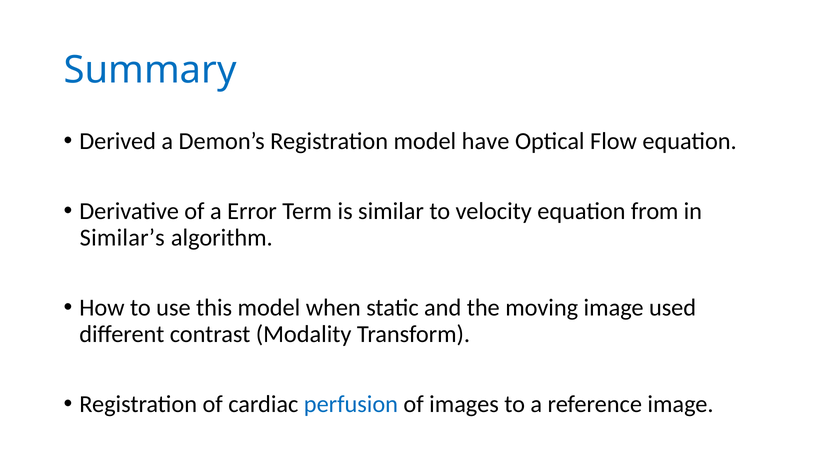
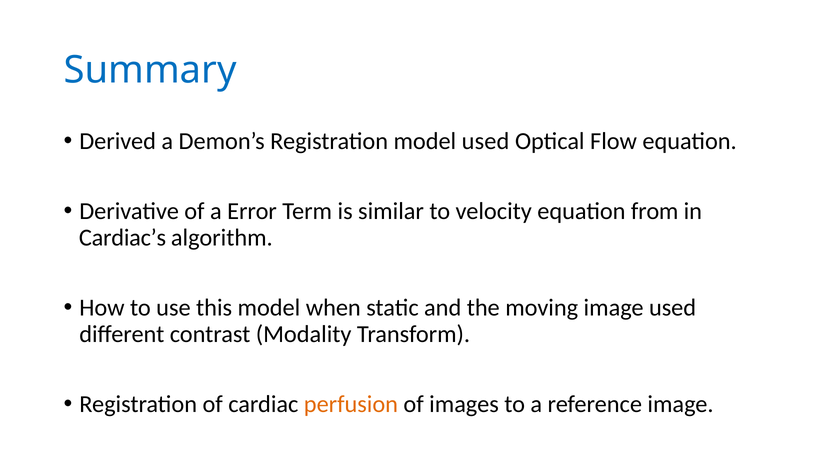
model have: have -> used
Similar’s: Similar’s -> Cardiac’s
perfusion colour: blue -> orange
